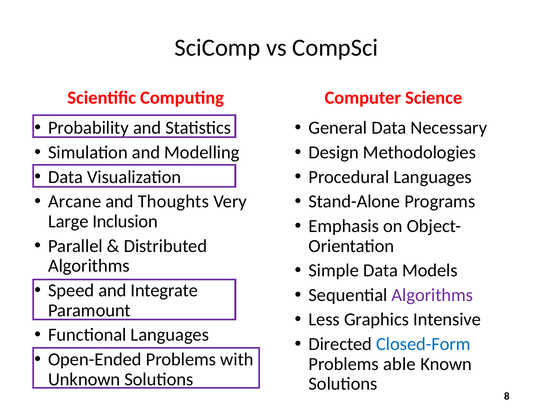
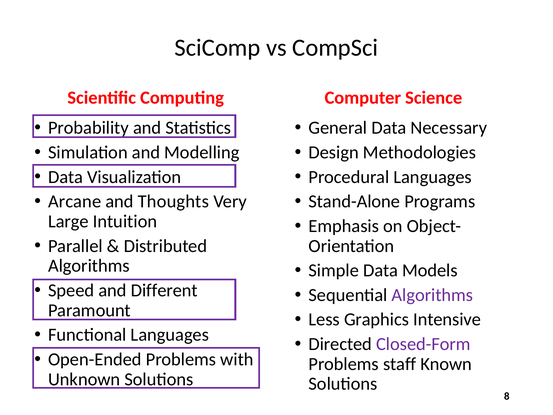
Inclusion: Inclusion -> Intuition
Integrate: Integrate -> Different
Closed-Form colour: blue -> purple
able: able -> staff
